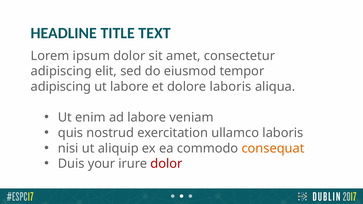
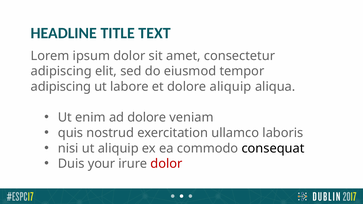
dolore laboris: laboris -> aliquip
ad labore: labore -> dolore
consequat colour: orange -> black
